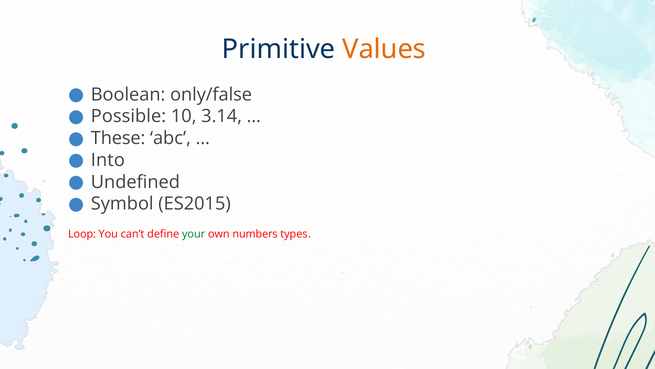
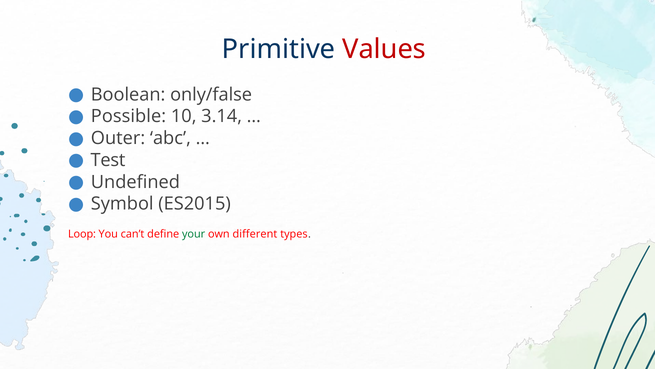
Values colour: orange -> red
These: These -> Outer
Into: Into -> Test
numbers: numbers -> different
